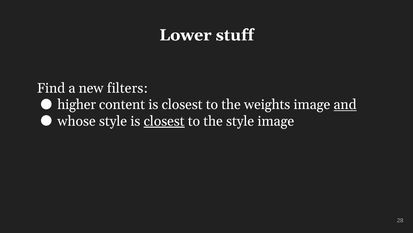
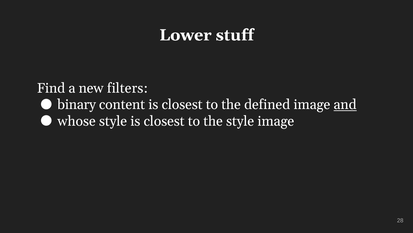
higher: higher -> binary
weights: weights -> defined
closest at (164, 121) underline: present -> none
